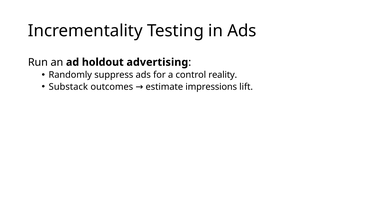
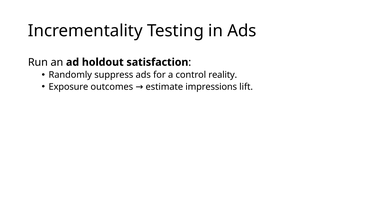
advertising: advertising -> satisfaction
Substack: Substack -> Exposure
